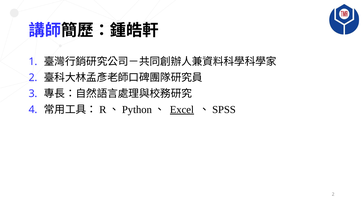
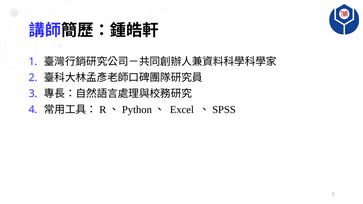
Excel underline: present -> none
